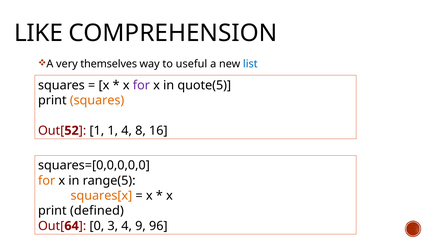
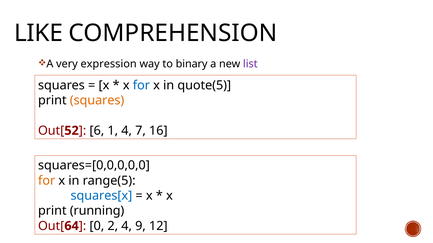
themselves: themselves -> expression
useful: useful -> binary
list colour: blue -> purple
for at (141, 85) colour: purple -> blue
1 at (97, 131): 1 -> 6
8: 8 -> 7
squares[x colour: orange -> blue
defined: defined -> running
3: 3 -> 2
96: 96 -> 12
